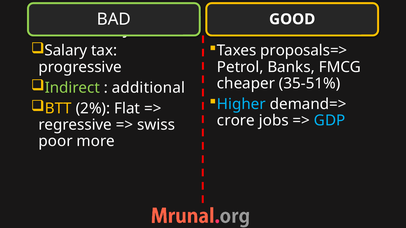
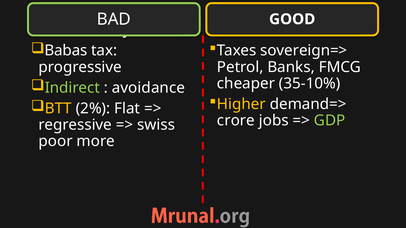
Salary: Salary -> Babas
proposals=>: proposals=> -> sovereign=>
35-51%: 35-51% -> 35-10%
additional: additional -> avoidance
Higher colour: light blue -> yellow
GDP colour: light blue -> light green
